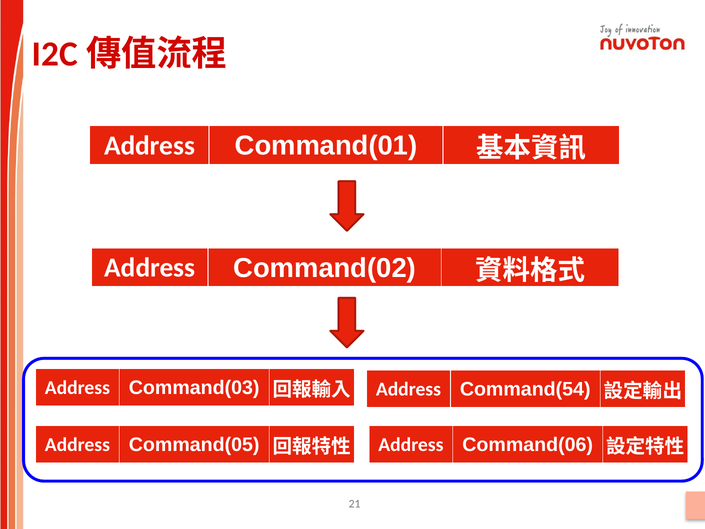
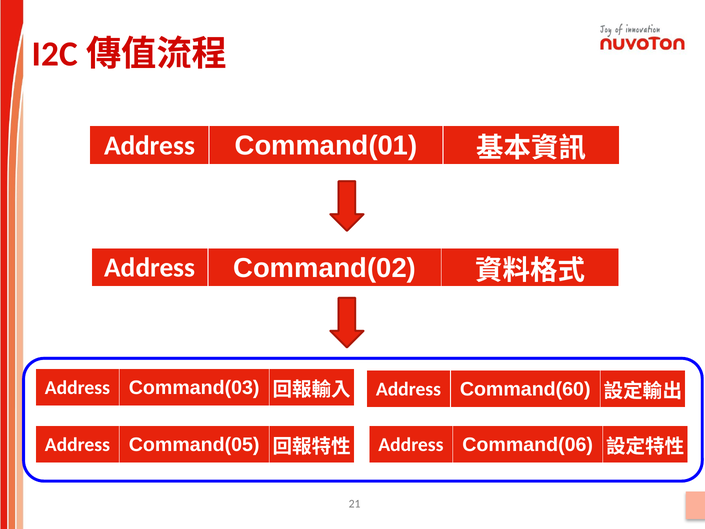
Command(54: Command(54 -> Command(60
